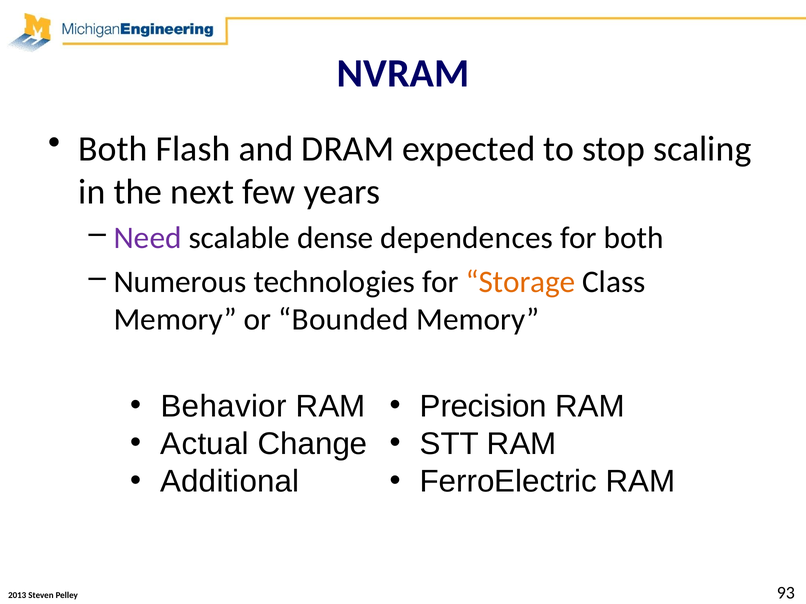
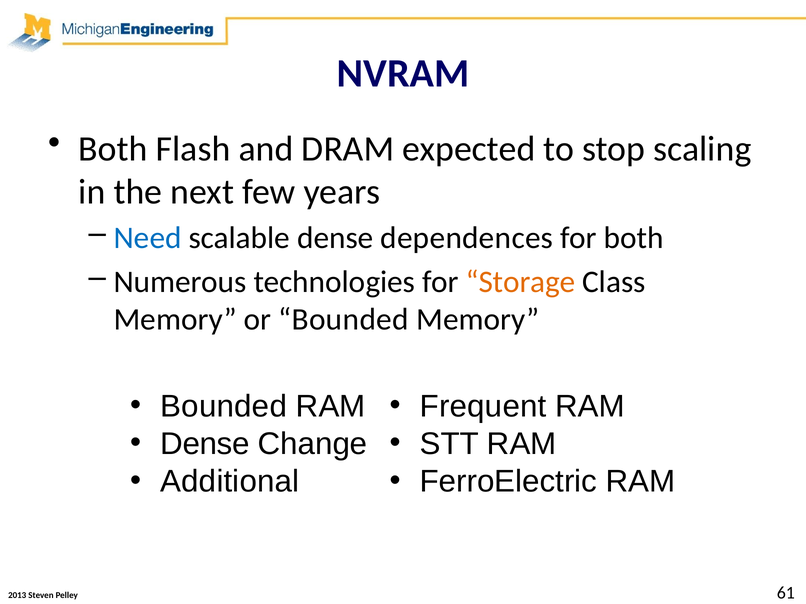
Need colour: purple -> blue
Behavior at (224, 407): Behavior -> Bounded
Precision: Precision -> Frequent
Actual at (205, 444): Actual -> Dense
93: 93 -> 61
